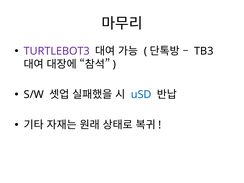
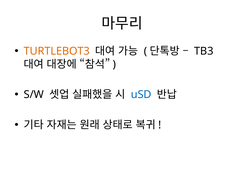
TURTLEBOT3 colour: purple -> orange
